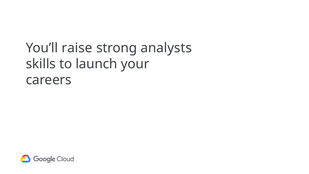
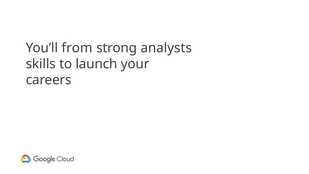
raise: raise -> from
